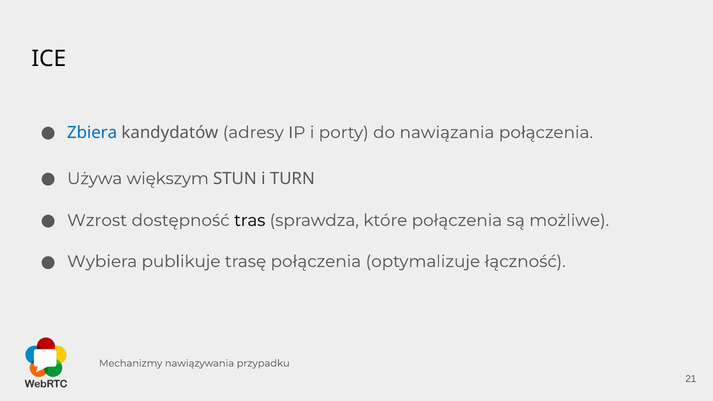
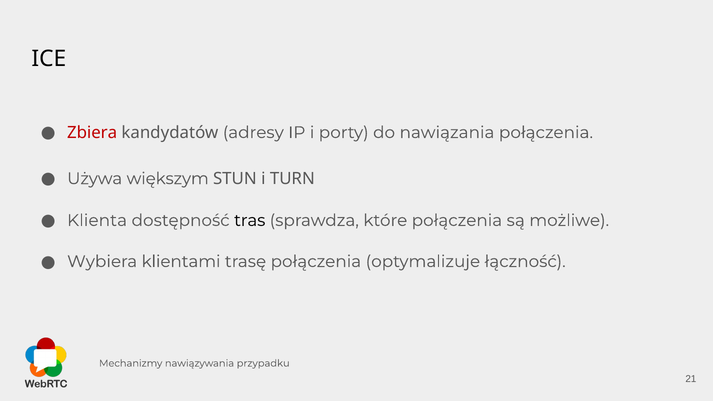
Zbiera colour: blue -> red
Wzrost: Wzrost -> Klienta
publikuje: publikuje -> klientami
